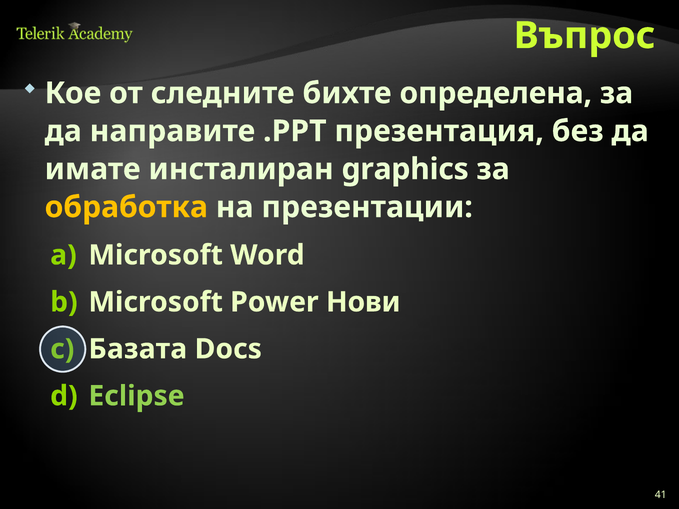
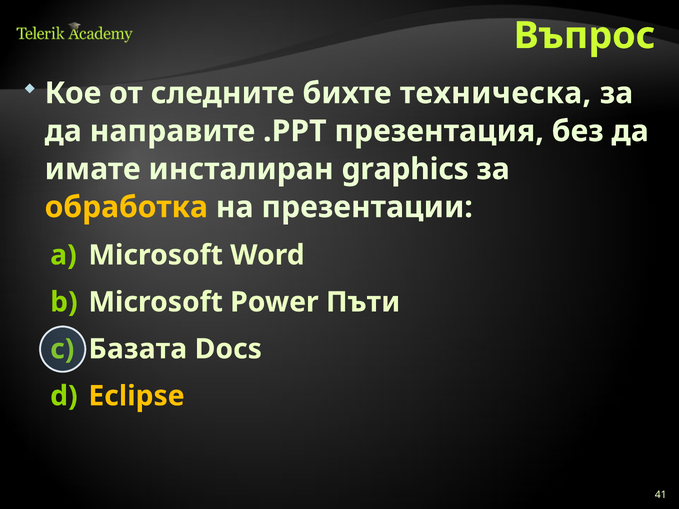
определена: определена -> техническа
Нови: Нови -> Пъти
Eclipse colour: light green -> yellow
